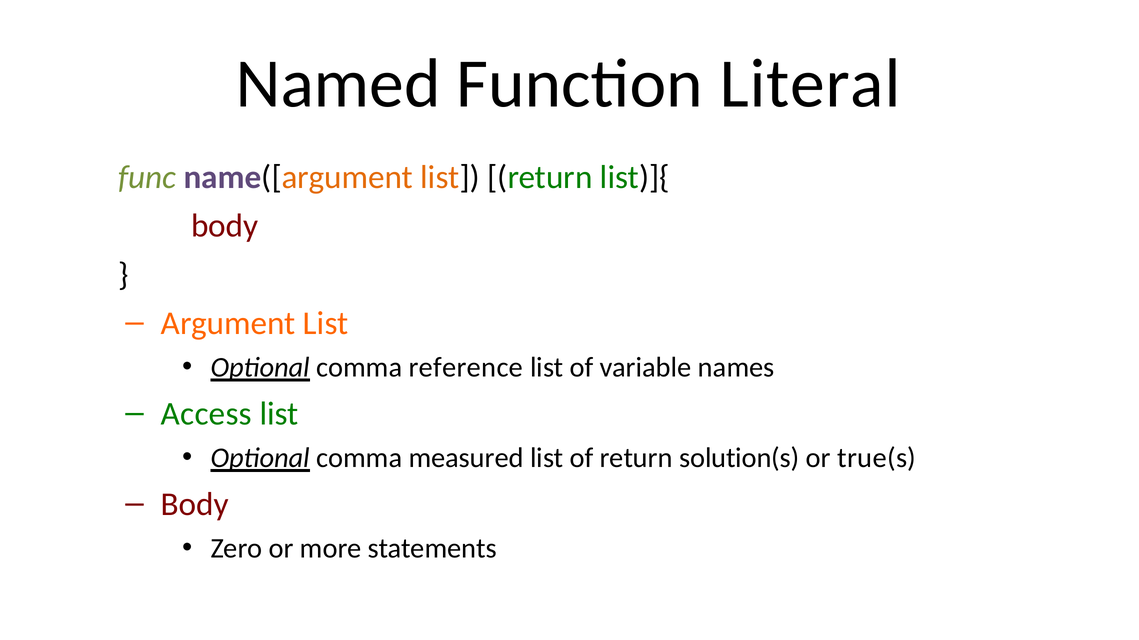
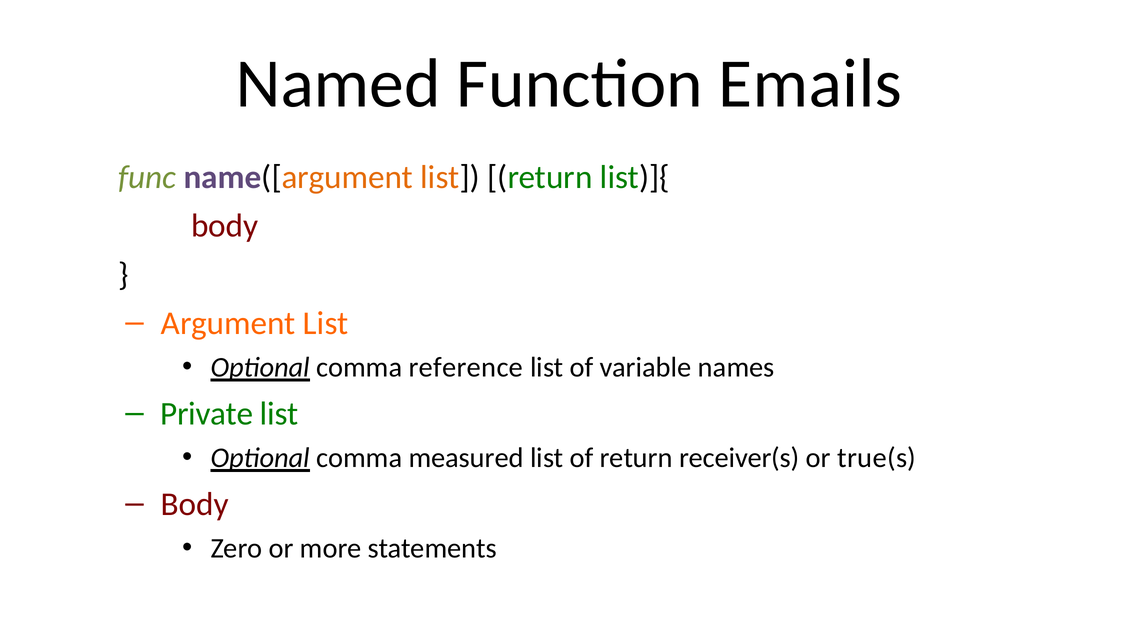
Literal: Literal -> Emails
Access: Access -> Private
solution(s: solution(s -> receiver(s
